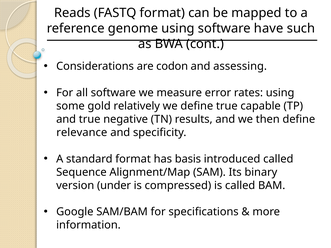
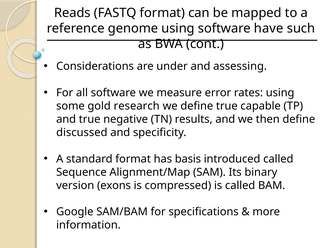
codon: codon -> under
relatively: relatively -> research
relevance: relevance -> discussed
under: under -> exons
